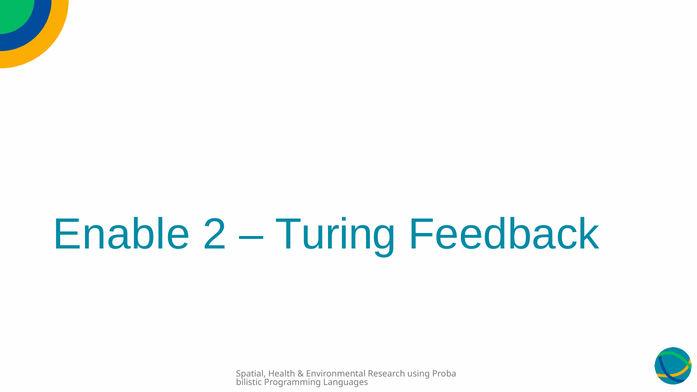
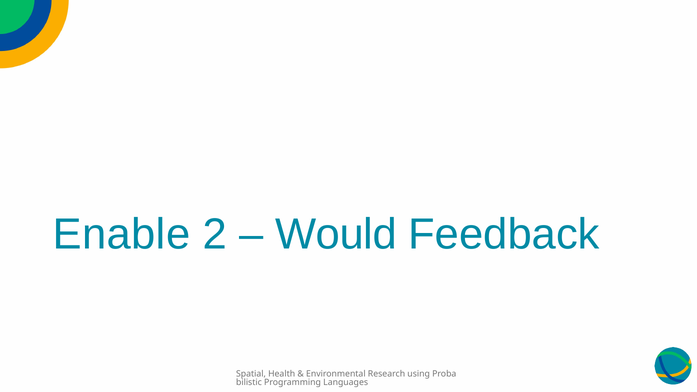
Turing: Turing -> Would
